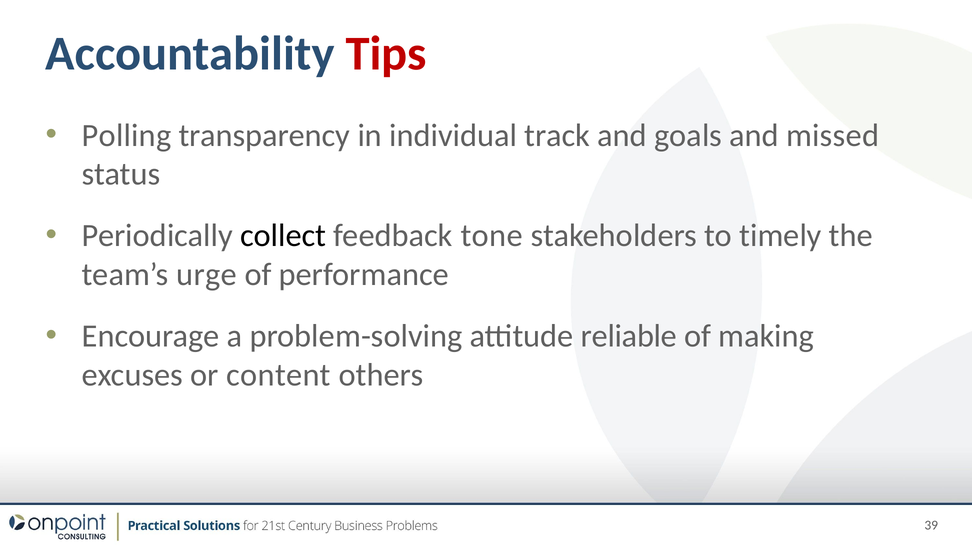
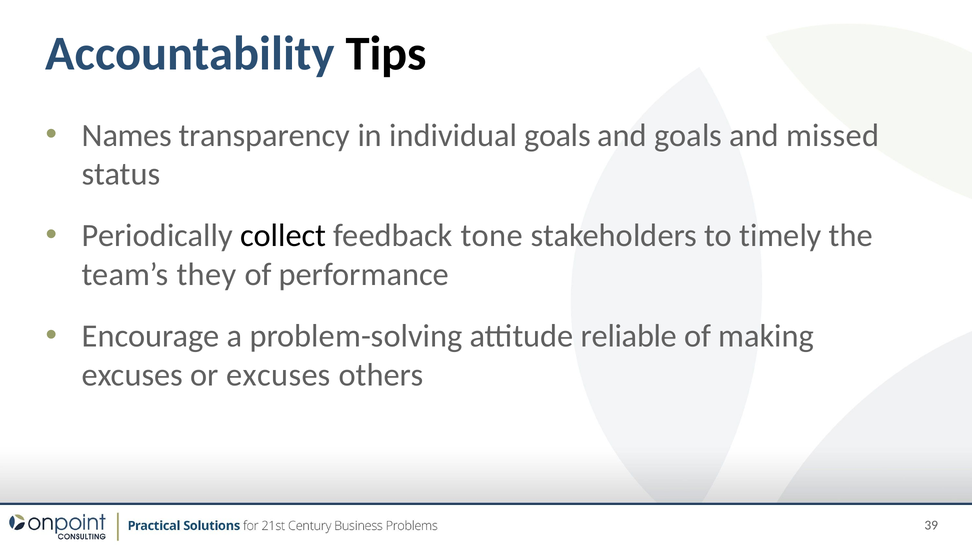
Tips colour: red -> black
Polling: Polling -> Names
individual track: track -> goals
urge: urge -> they
or content: content -> excuses
